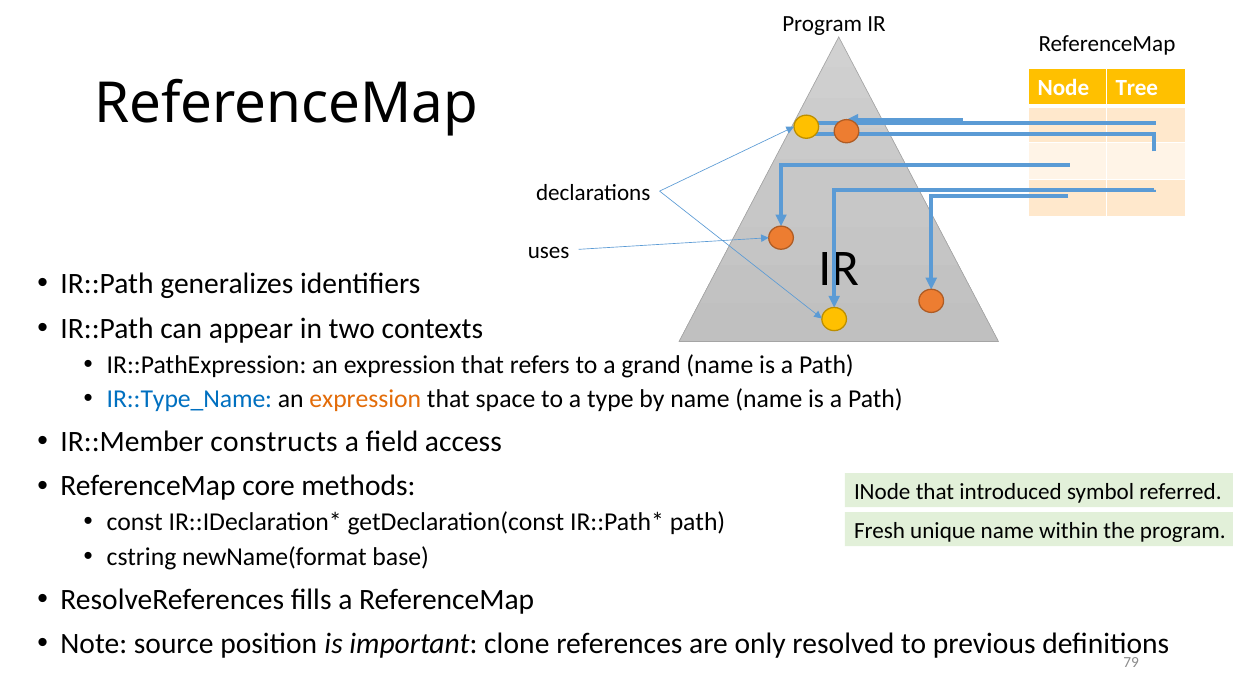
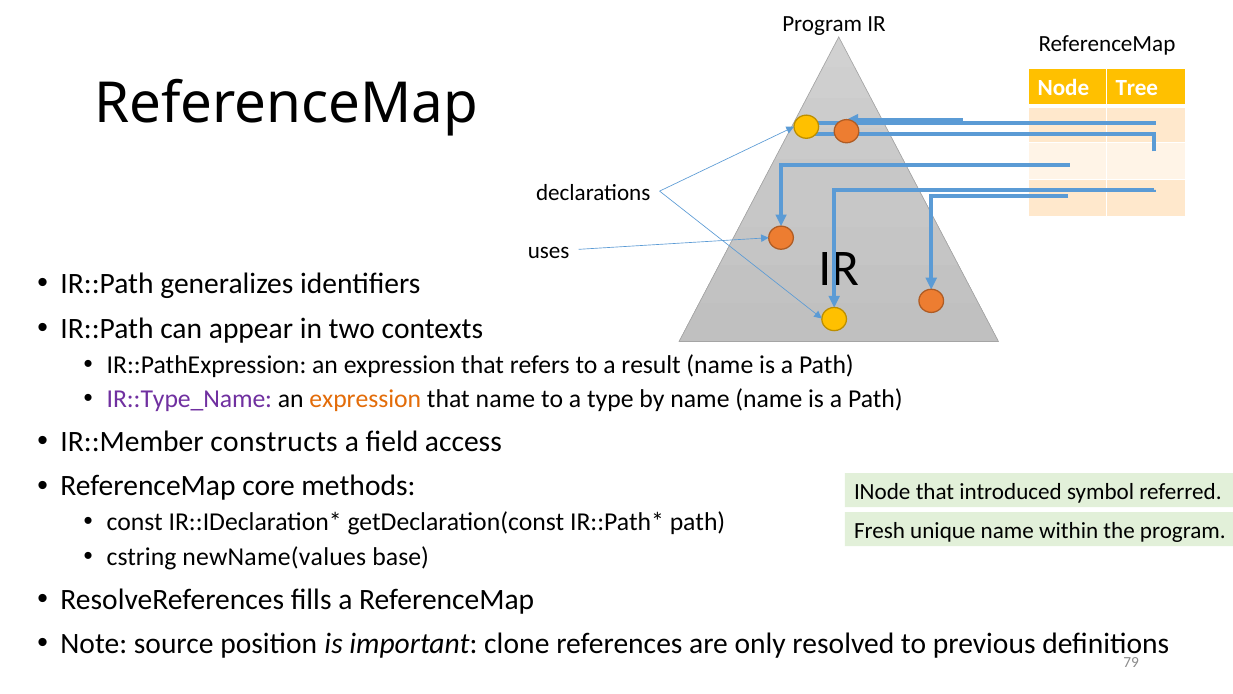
grand: grand -> result
IR::Type_Name colour: blue -> purple
that space: space -> name
newName(format: newName(format -> newName(values
